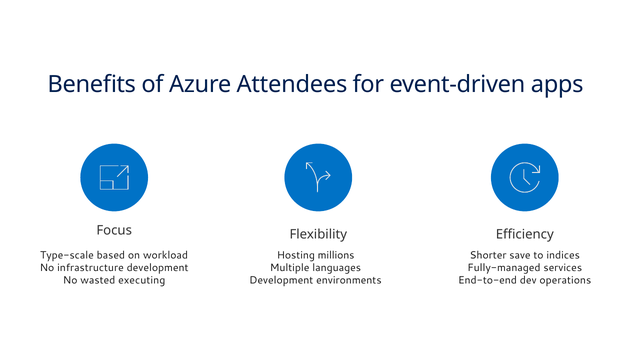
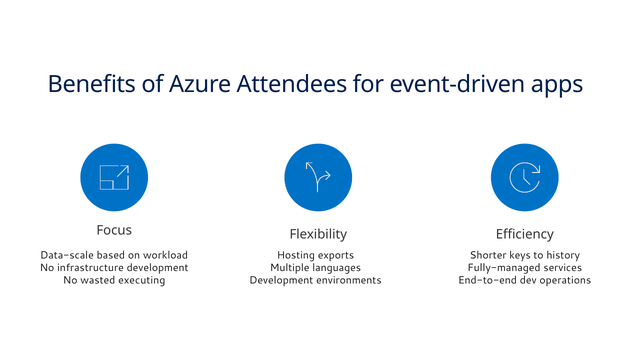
Type-scale: Type-scale -> Data-scale
millions: millions -> exports
save: save -> keys
indices: indices -> history
